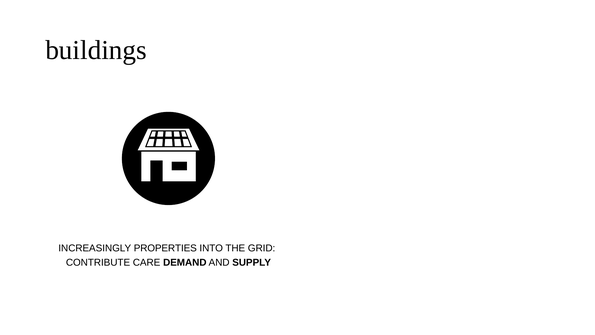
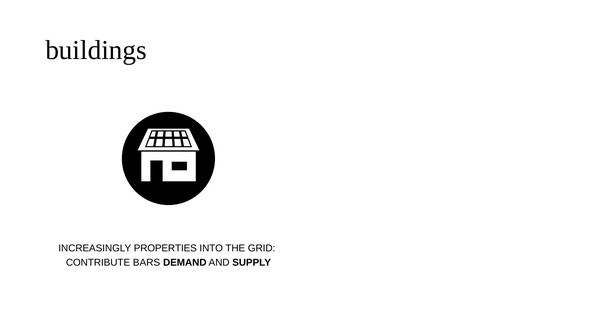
CARE: CARE -> BARS
